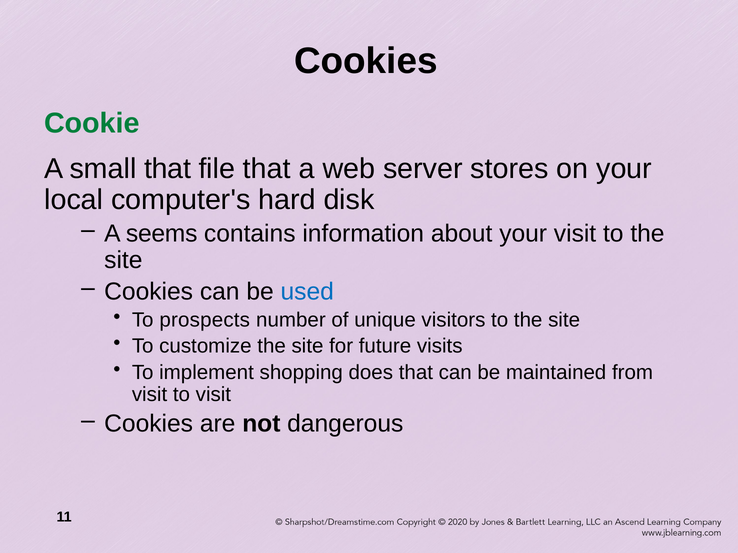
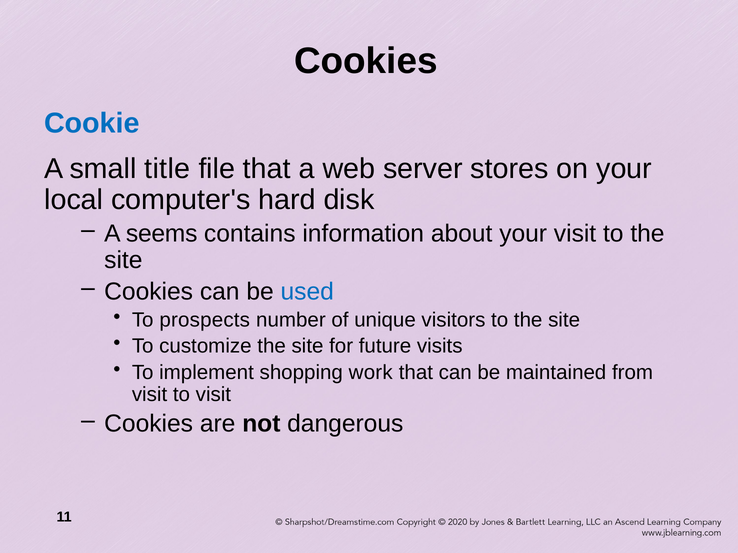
Cookie colour: green -> blue
small that: that -> title
does: does -> work
